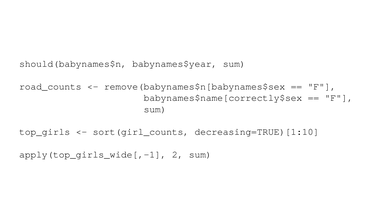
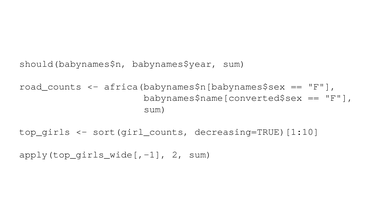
remove(babynames$n[babynames$sex: remove(babynames$n[babynames$sex -> africa(babynames$n[babynames$sex
babynames$name[correctly$sex: babynames$name[correctly$sex -> babynames$name[converted$sex
